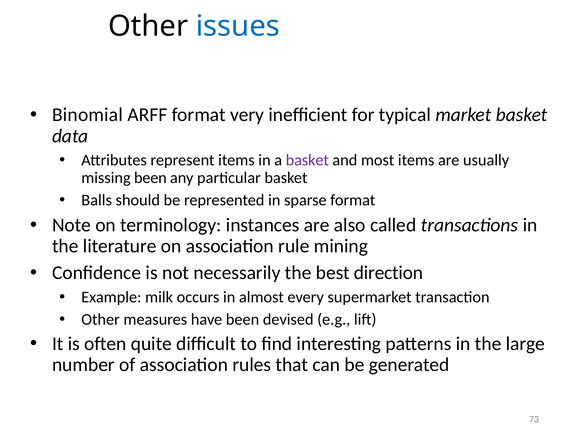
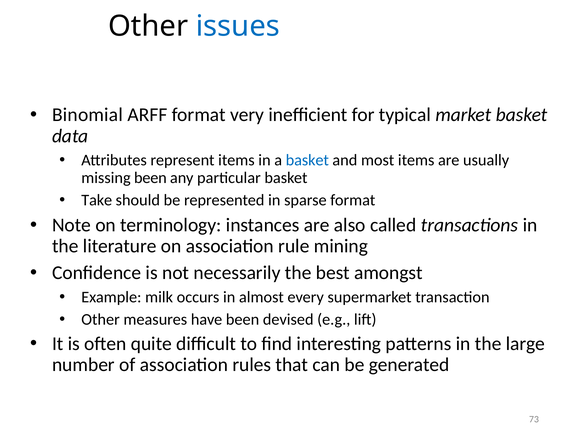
basket at (307, 160) colour: purple -> blue
Balls: Balls -> Take
direction: direction -> amongst
